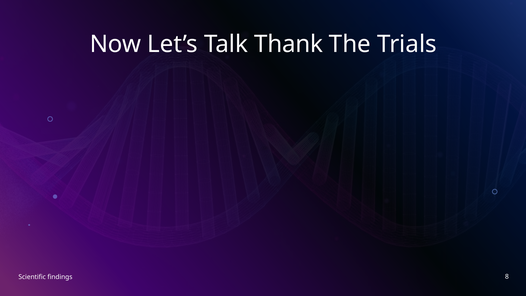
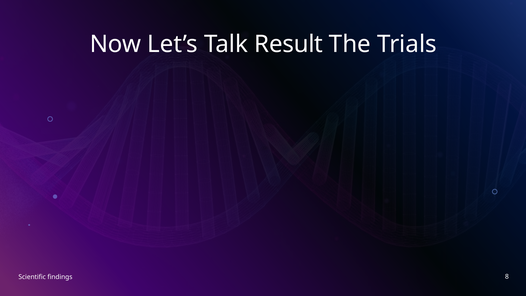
Thank: Thank -> Result
